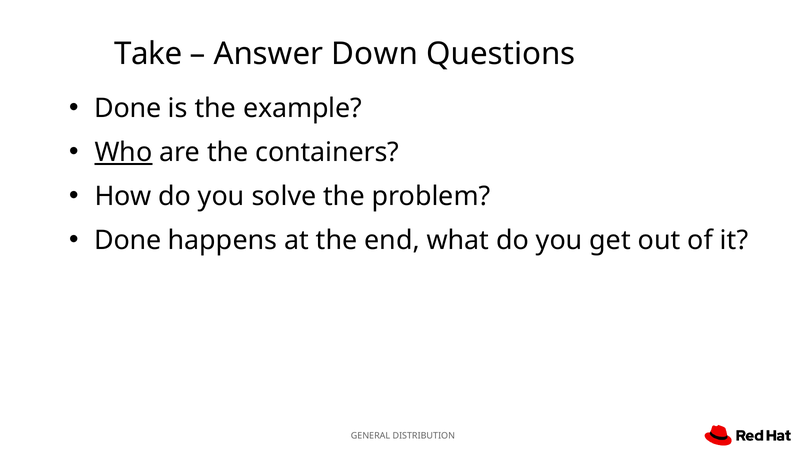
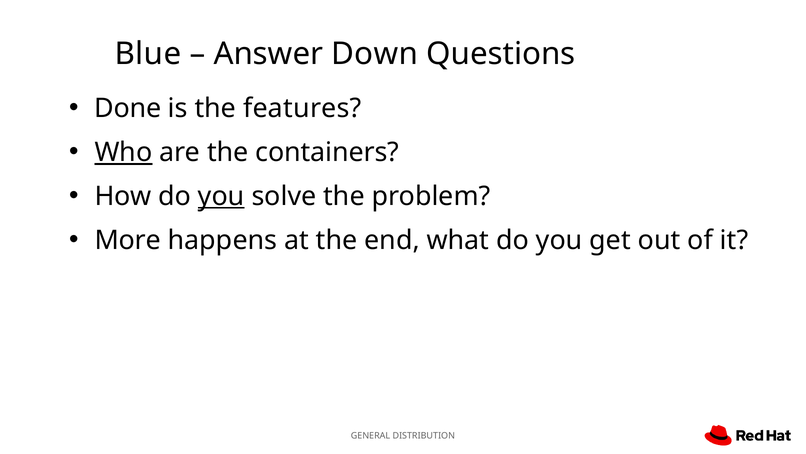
Take: Take -> Blue
example: example -> features
you at (221, 196) underline: none -> present
Done at (128, 240): Done -> More
